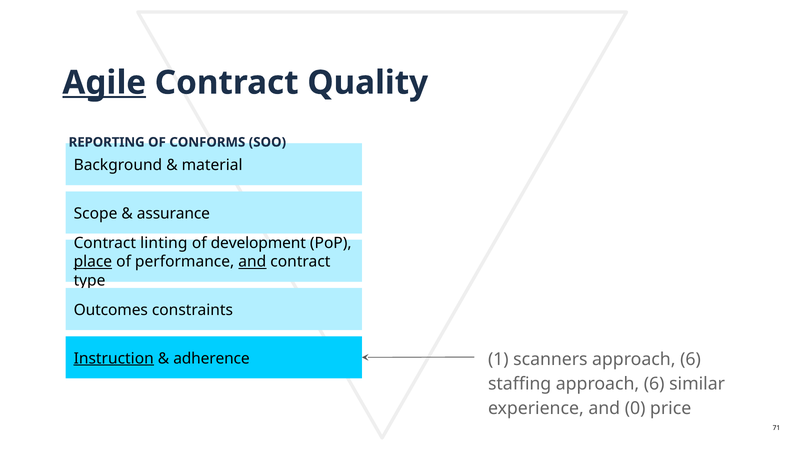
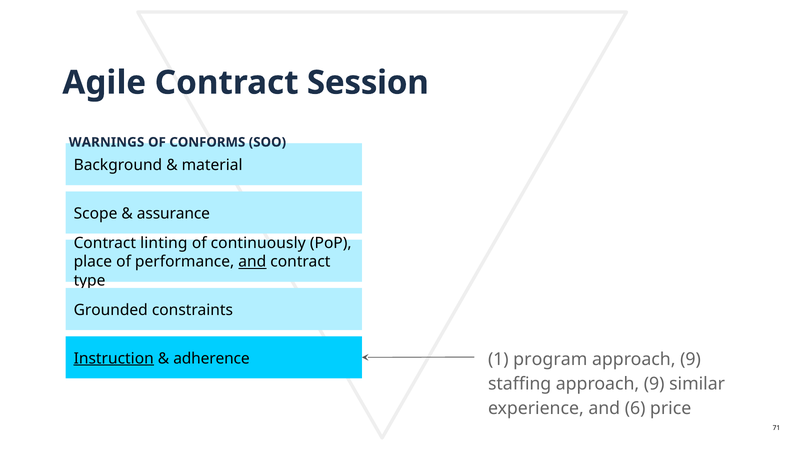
Agile underline: present -> none
Quality: Quality -> Session
REPORTING: REPORTING -> WARNINGS
development: development -> continuously
place underline: present -> none
Outcomes: Outcomes -> Grounded
scanners: scanners -> program
6 at (691, 359): 6 -> 9
staffing approach 6: 6 -> 9
0: 0 -> 6
